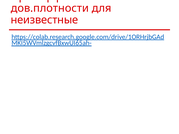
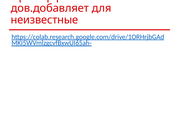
дов.плотности: дов.плотности -> дов.добавляет
